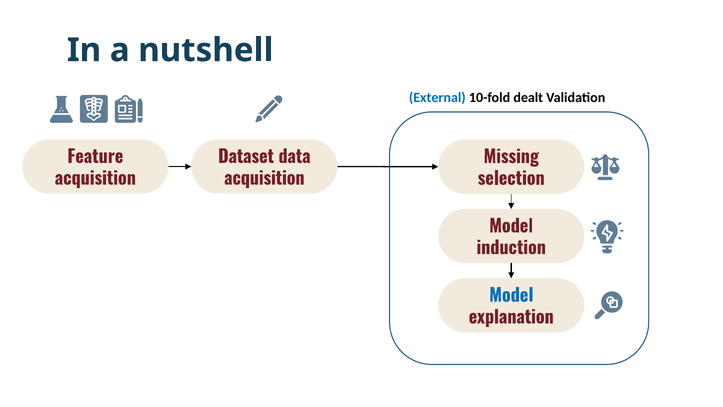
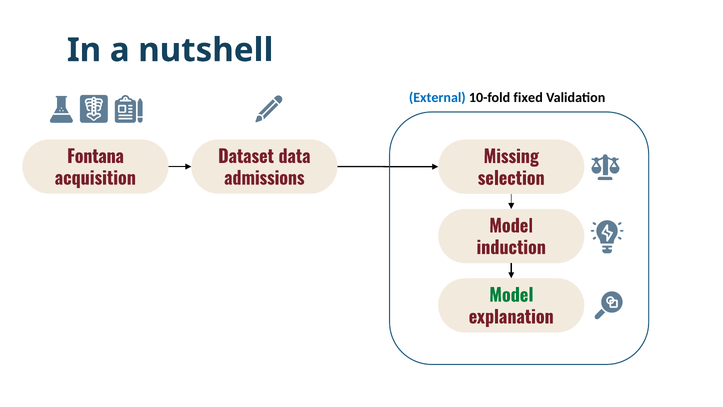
dealt: dealt -> fixed
Feature: Feature -> Fontana
acquisition at (264, 179): acquisition -> admissions
Model at (511, 296) colour: blue -> green
